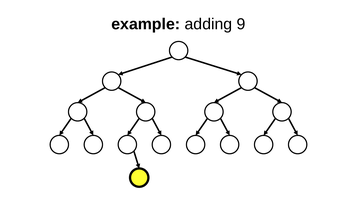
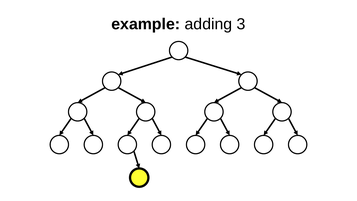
adding 9: 9 -> 3
